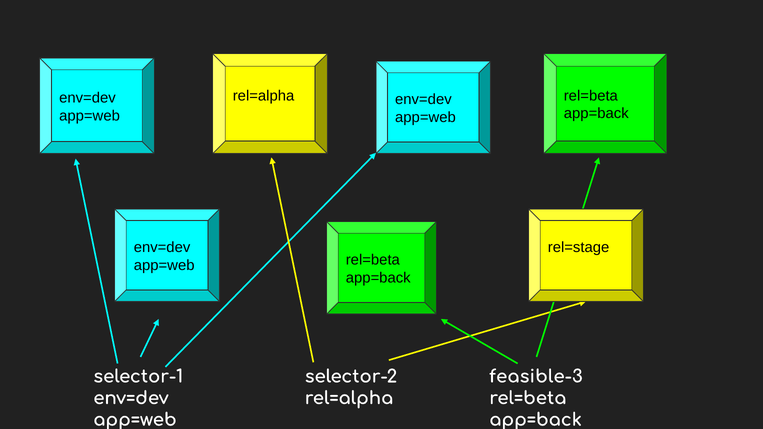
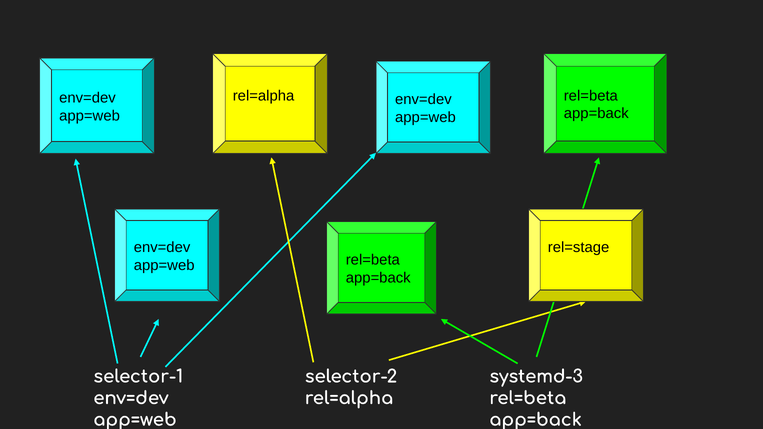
feasible-3: feasible-3 -> systemd-3
